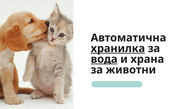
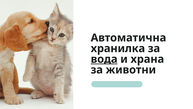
хранилка underline: present -> none
